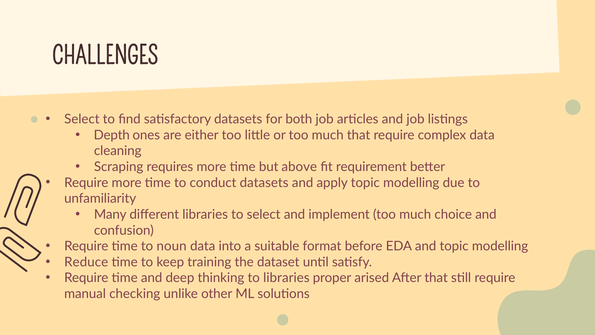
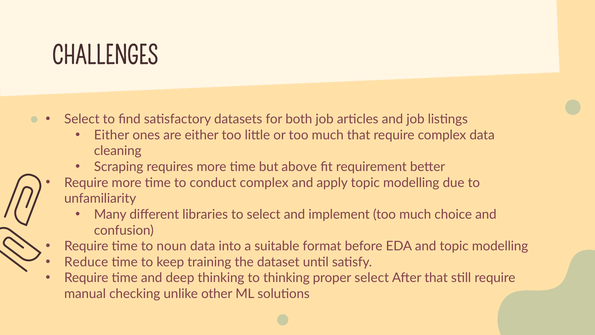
Depth at (112, 135): Depth -> Either
conduct datasets: datasets -> complex
to libraries: libraries -> thinking
proper arised: arised -> select
